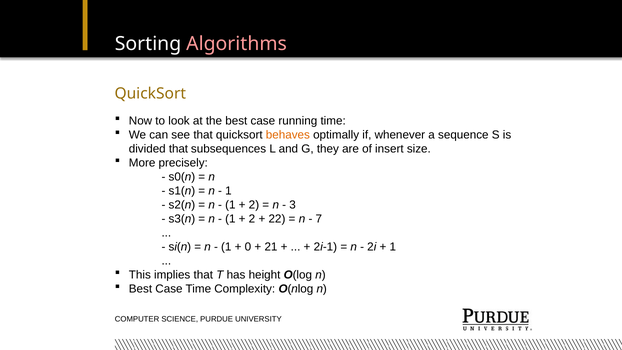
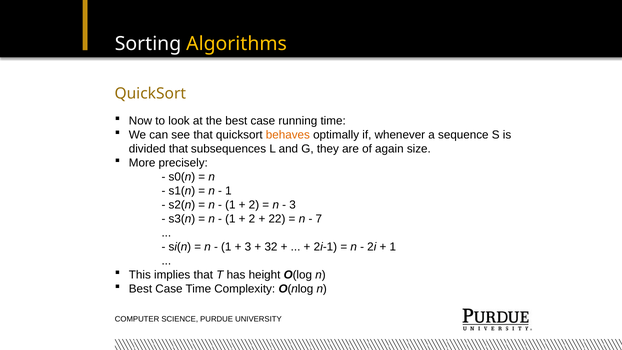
Algorithms colour: pink -> yellow
insert: insert -> again
0 at (248, 247): 0 -> 3
21: 21 -> 32
